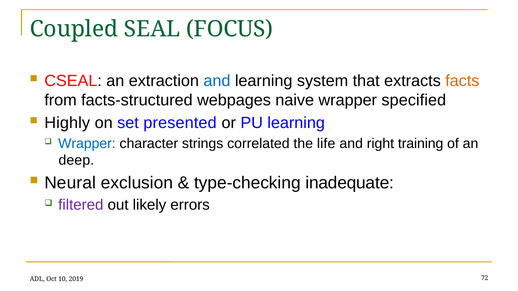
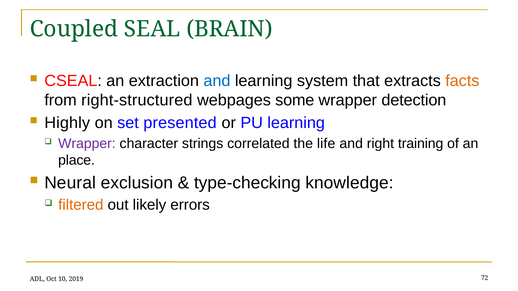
FOCUS: FOCUS -> BRAIN
facts-structured: facts-structured -> right-structured
naive: naive -> some
specified: specified -> detection
Wrapper at (87, 144) colour: blue -> purple
deep: deep -> place
inadequate: inadequate -> knowledge
filtered colour: purple -> orange
